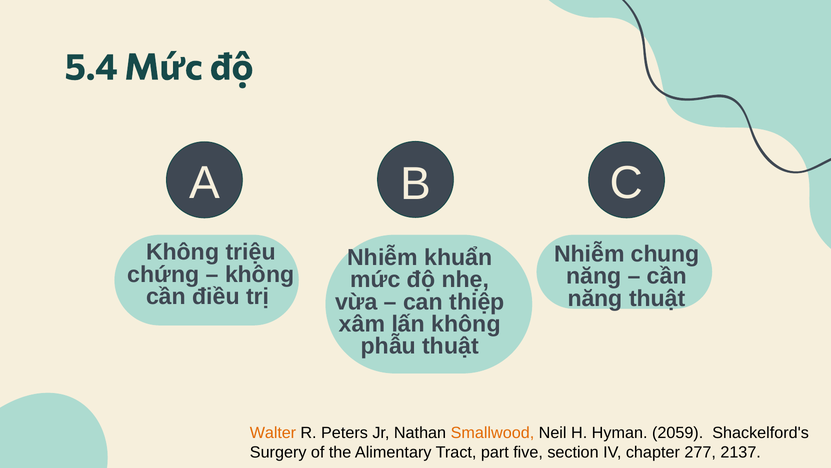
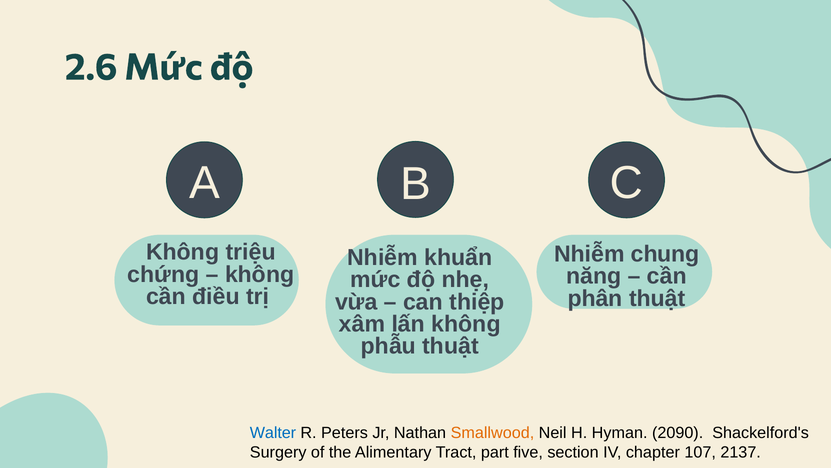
5.4: 5.4 -> 2.6
năng at (595, 298): năng -> phân
Walter colour: orange -> blue
2059: 2059 -> 2090
277: 277 -> 107
